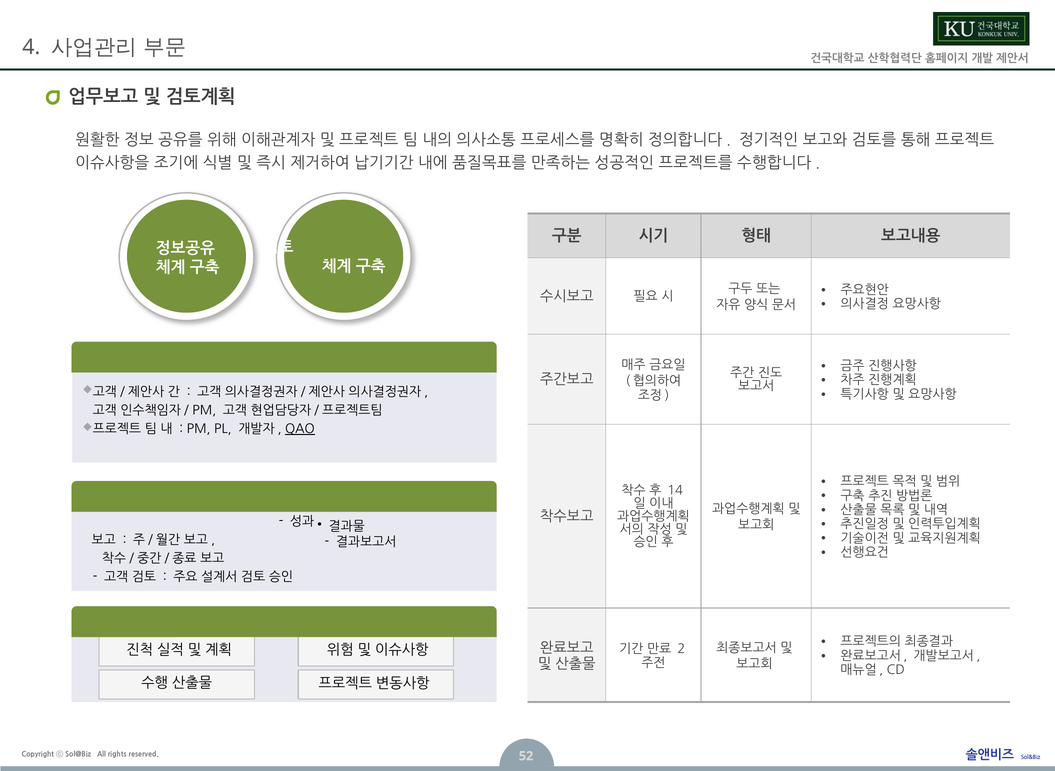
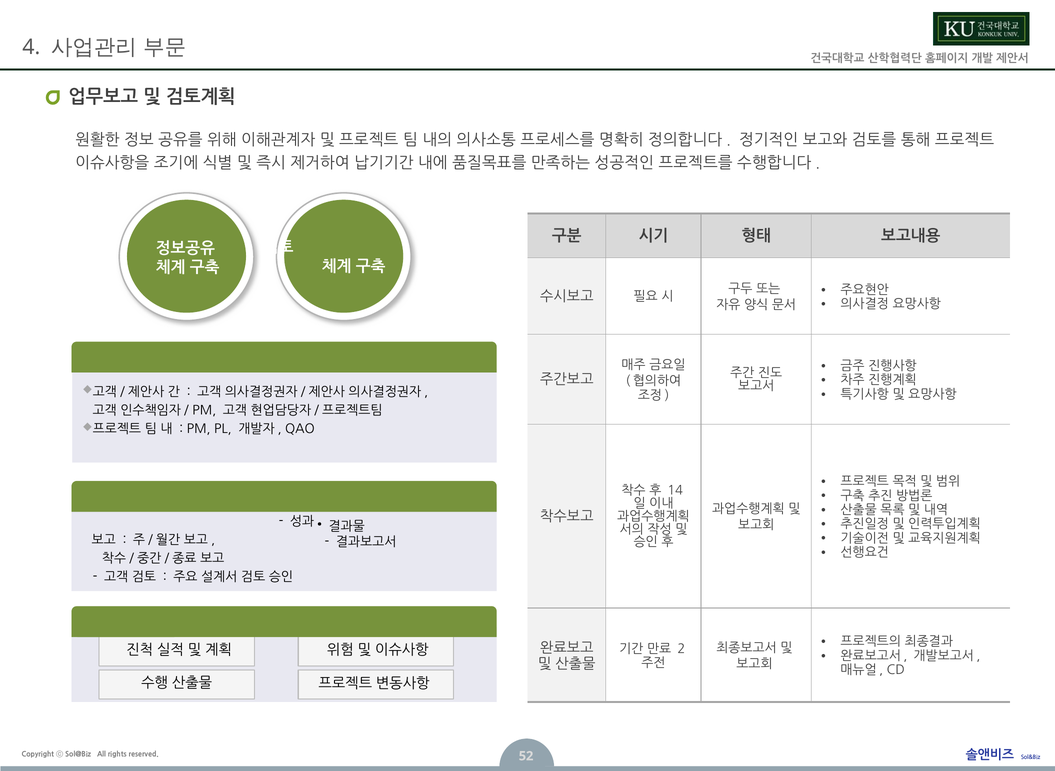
QAO underline: present -> none
